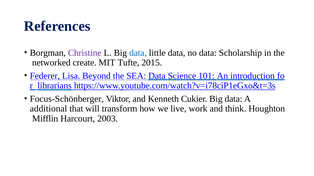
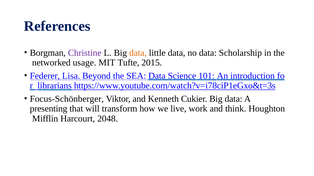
data at (138, 53) colour: blue -> orange
create: create -> usage
additional: additional -> presenting
2003: 2003 -> 2048
